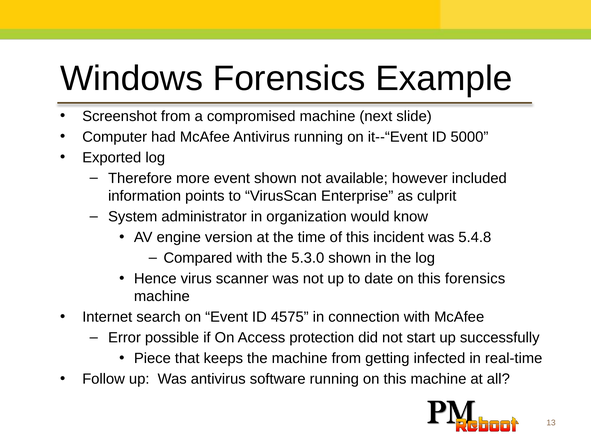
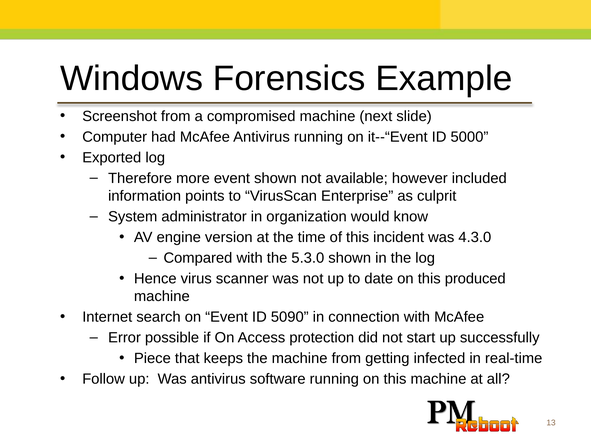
5.4.8: 5.4.8 -> 4.3.0
this forensics: forensics -> produced
4575: 4575 -> 5090
